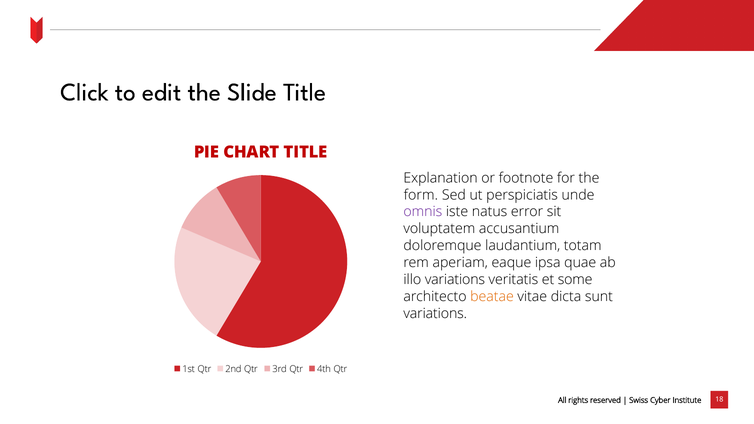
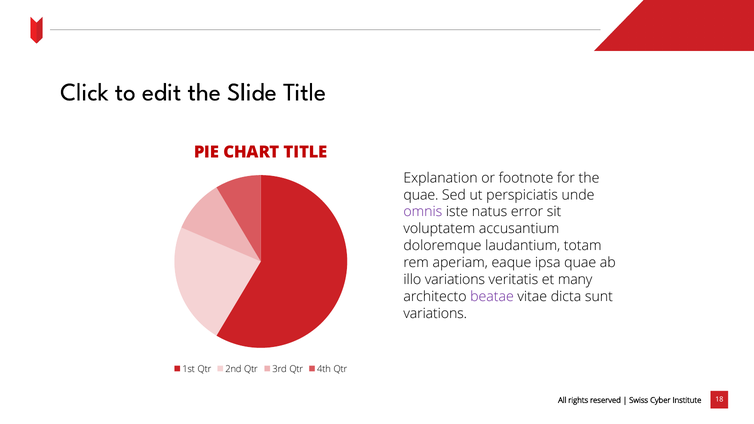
form at (421, 195): form -> quae
some: some -> many
beatae colour: orange -> purple
